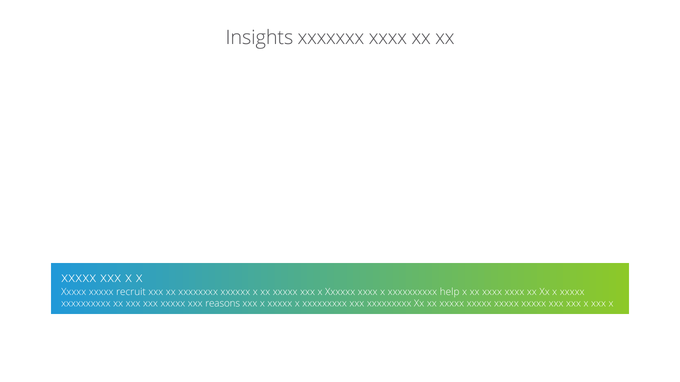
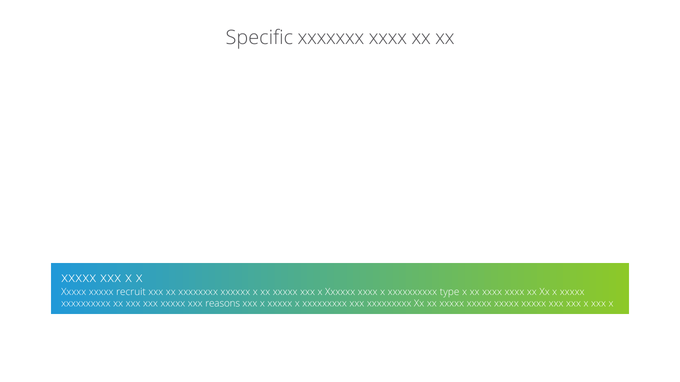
Insights: Insights -> Specific
help: help -> type
